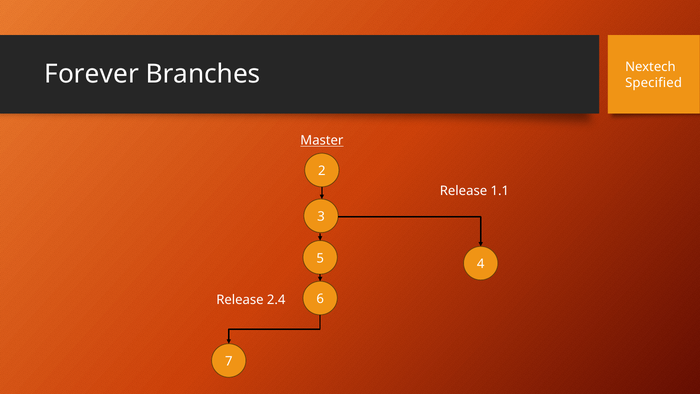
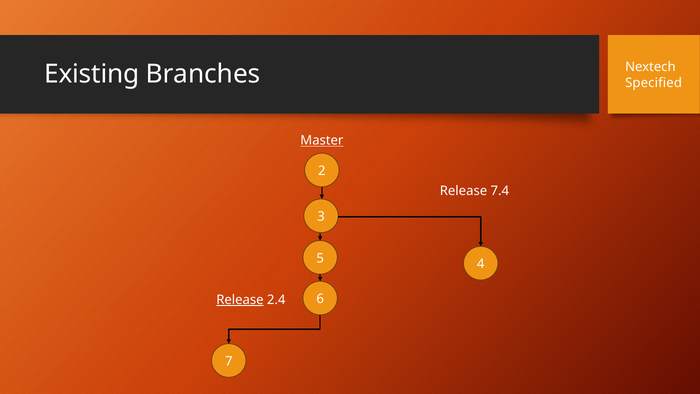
Forever: Forever -> Existing
1.1: 1.1 -> 7.4
Release at (240, 300) underline: none -> present
